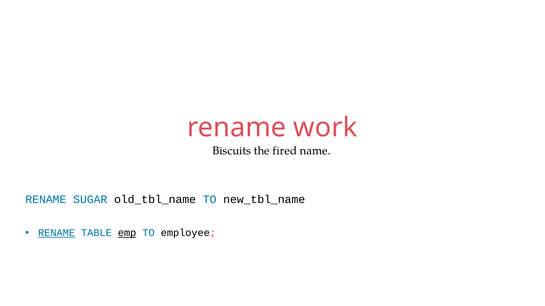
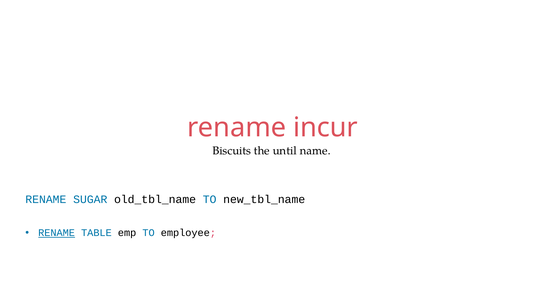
work: work -> incur
fired: fired -> until
emp underline: present -> none
